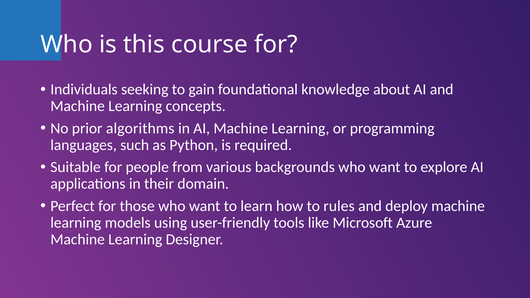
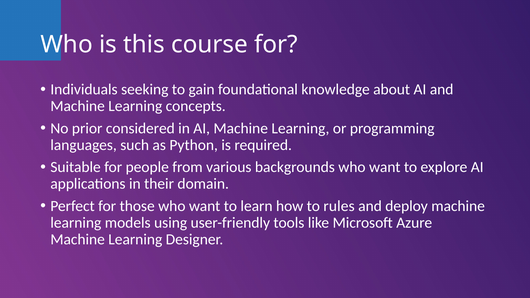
algorithms: algorithms -> considered
